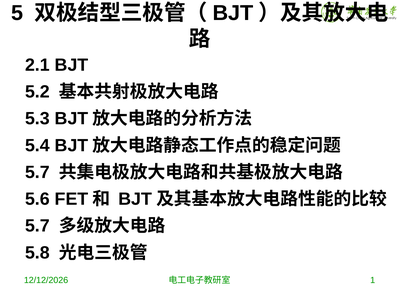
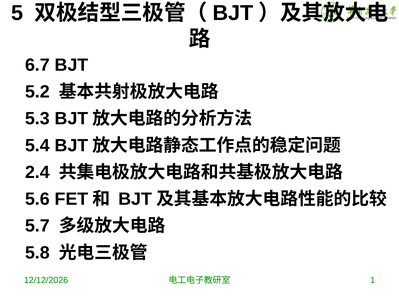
2.1: 2.1 -> 6.7
5.7 at (37, 172): 5.7 -> 2.4
